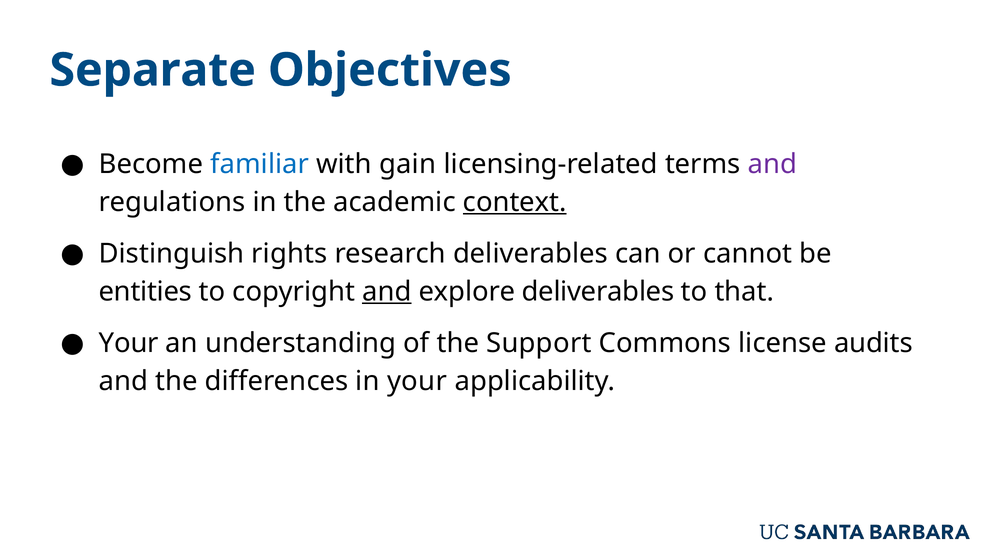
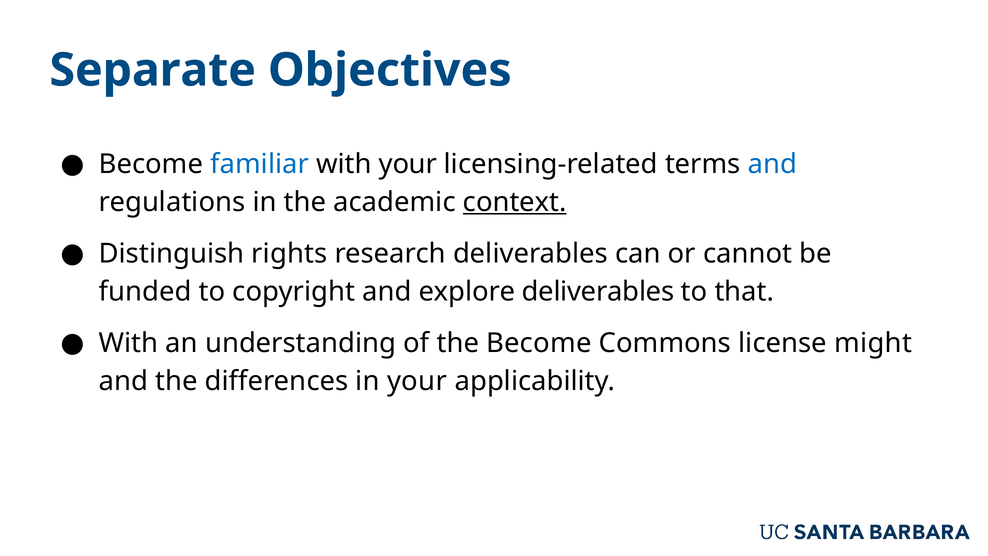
with gain: gain -> your
and at (772, 164) colour: purple -> blue
entities: entities -> funded
and at (387, 291) underline: present -> none
Your at (129, 343): Your -> With
the Support: Support -> Become
audits: audits -> might
